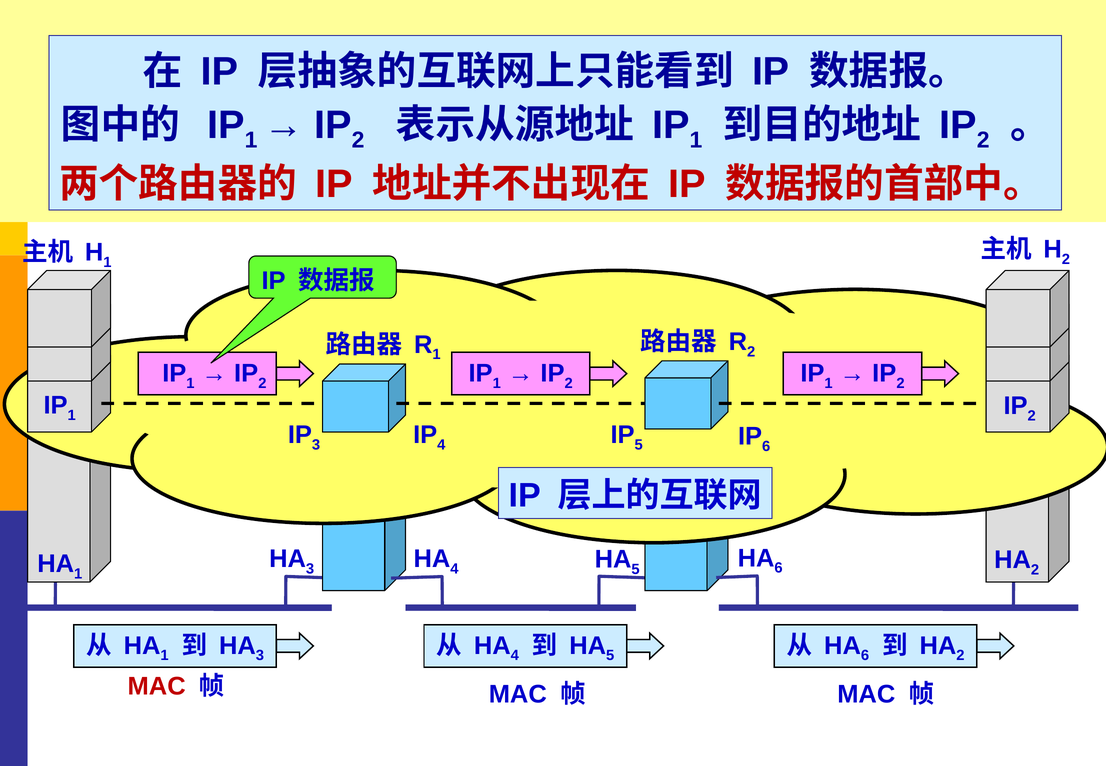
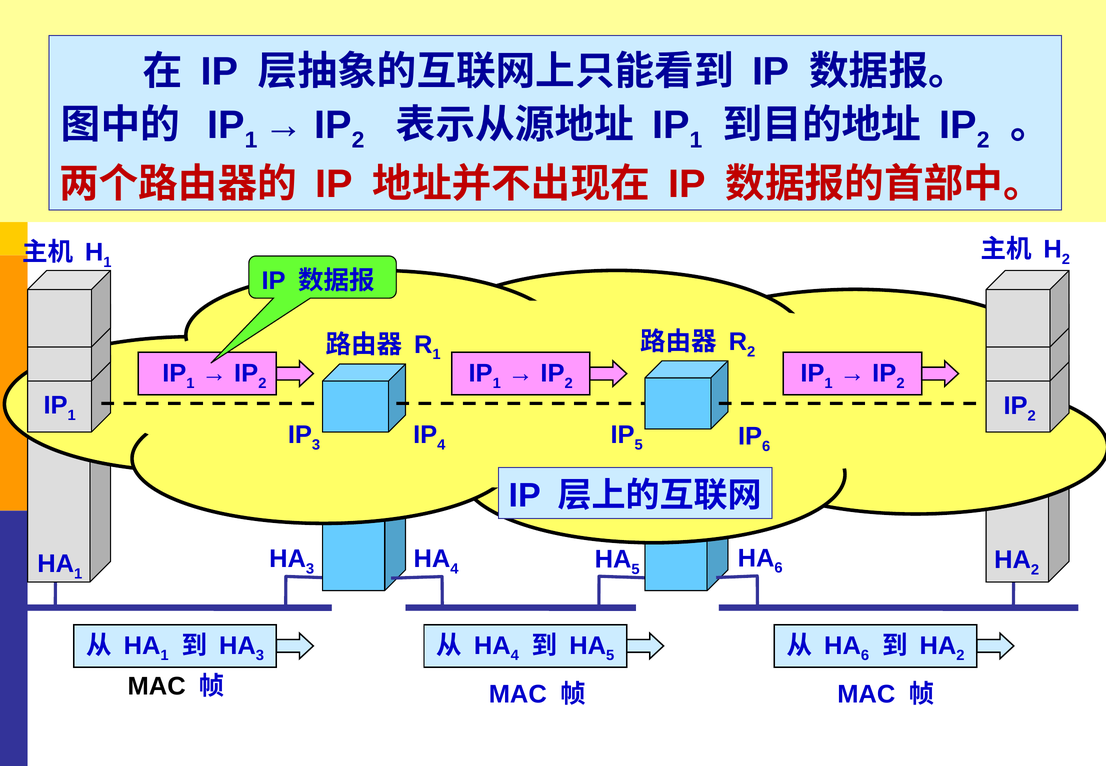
MAC at (157, 686) colour: red -> black
